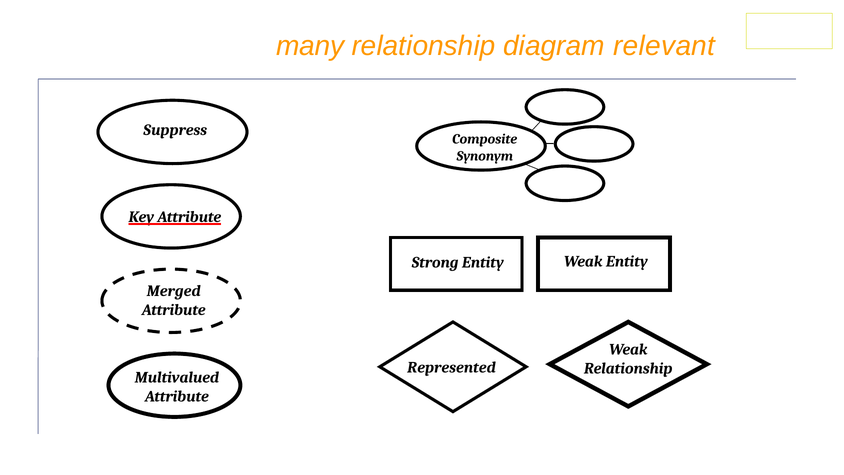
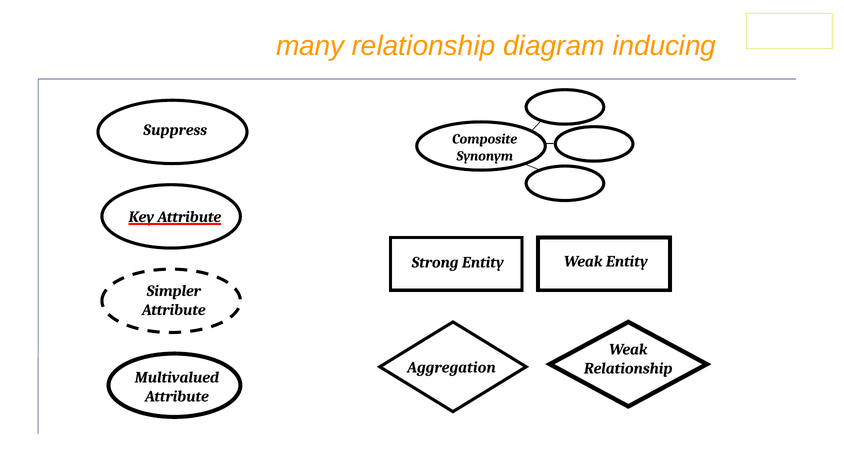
relevant: relevant -> inducing
Merged: Merged -> Simpler
Represented: Represented -> Aggregation
